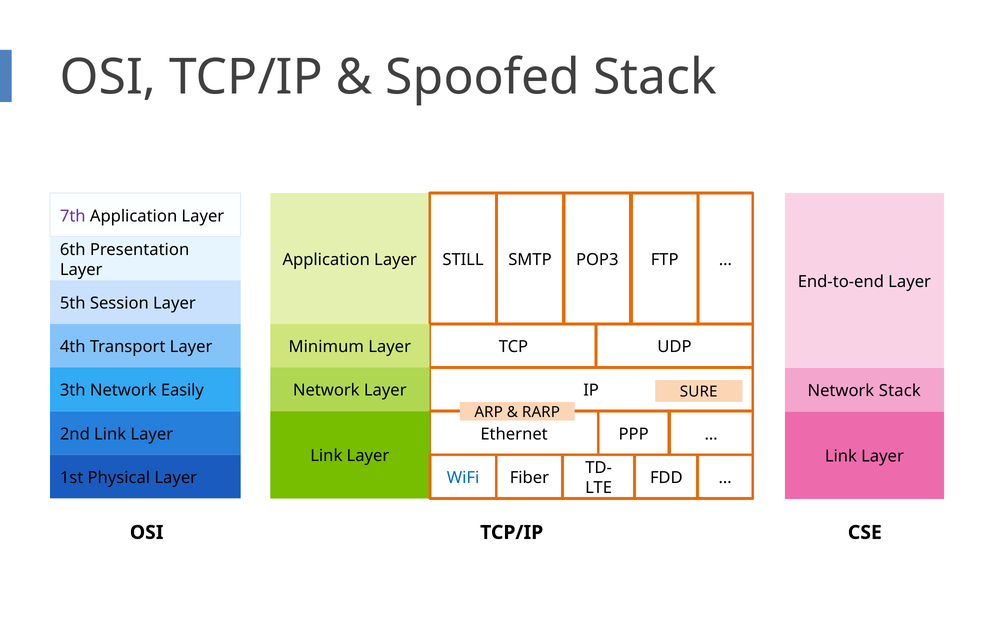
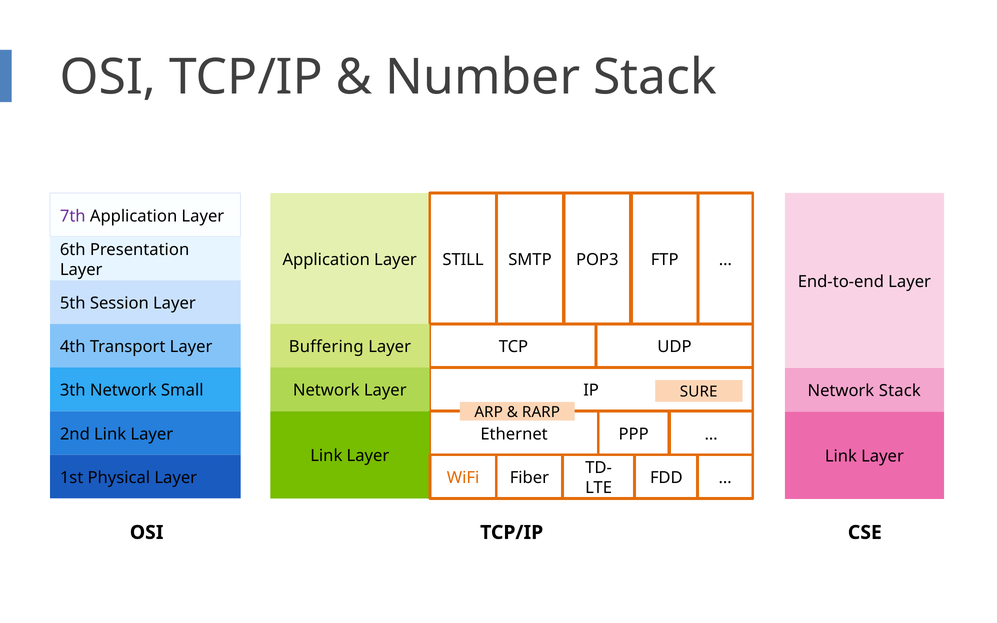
Spoofed: Spoofed -> Number
Minimum: Minimum -> Buffering
Easily: Easily -> Small
WiFi colour: blue -> orange
